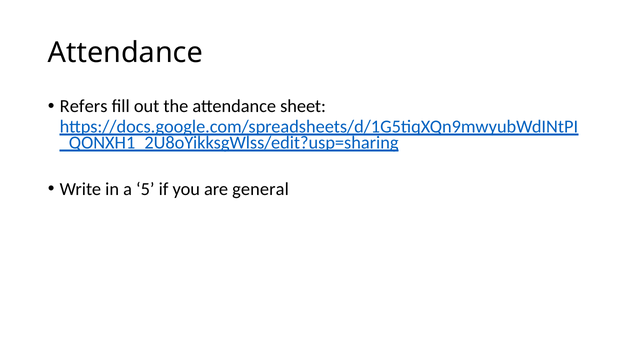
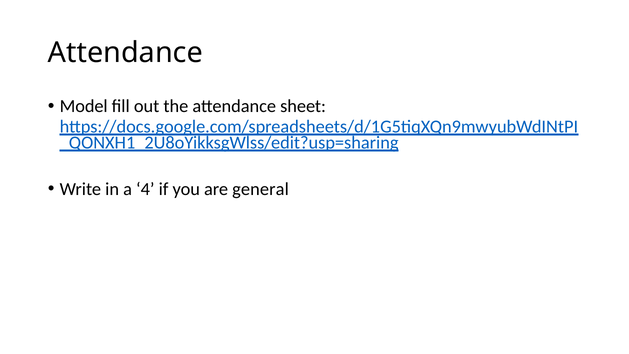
Refers: Refers -> Model
5: 5 -> 4
